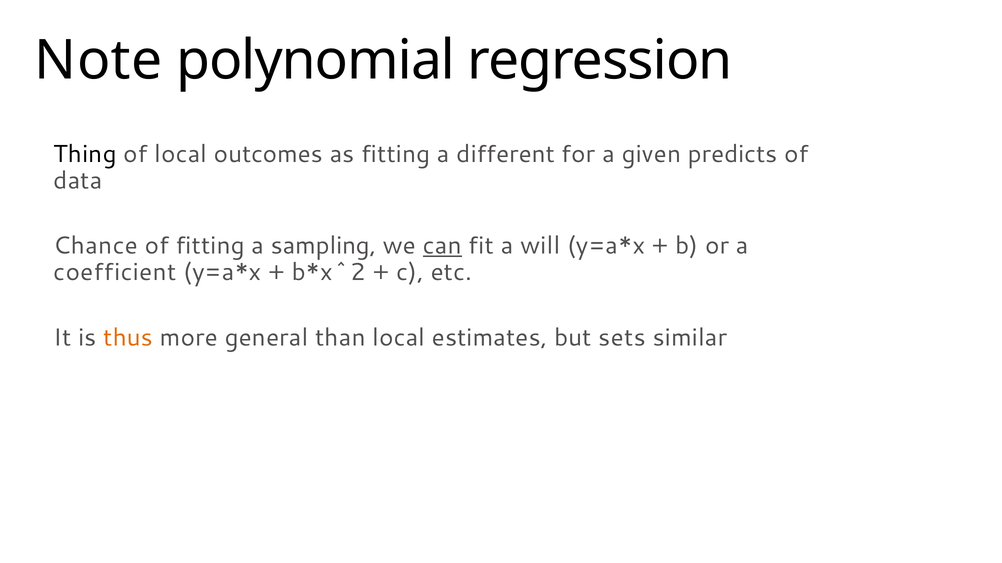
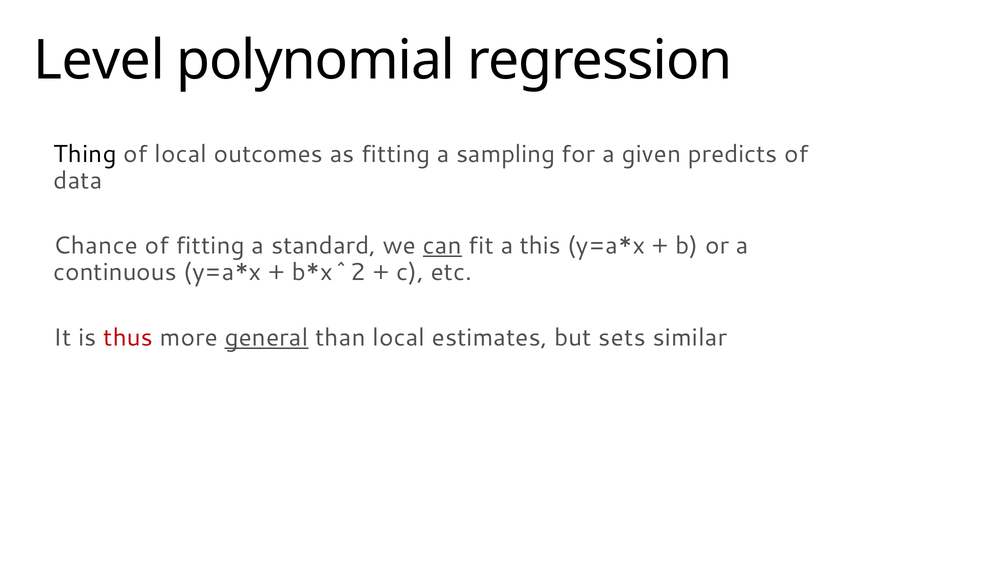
Note: Note -> Level
different: different -> sampling
sampling: sampling -> standard
will: will -> this
coefficient: coefficient -> continuous
thus colour: orange -> red
general underline: none -> present
